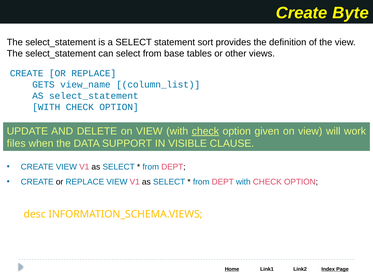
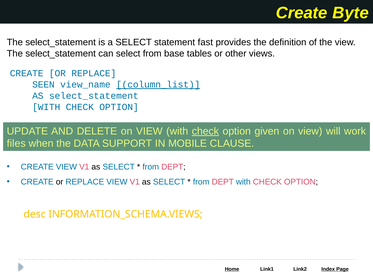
sort: sort -> fast
GETS: GETS -> SEEN
column_list underline: none -> present
VISIBLE: VISIBLE -> MOBILE
